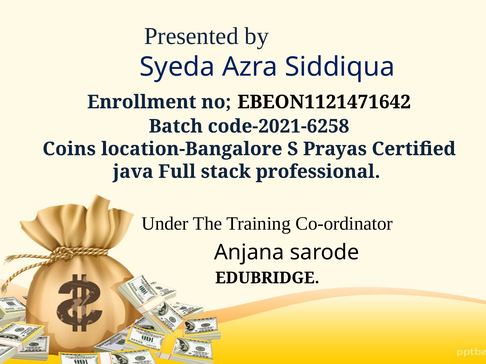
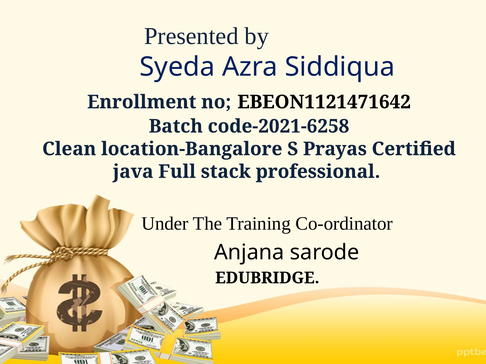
Coins: Coins -> Clean
